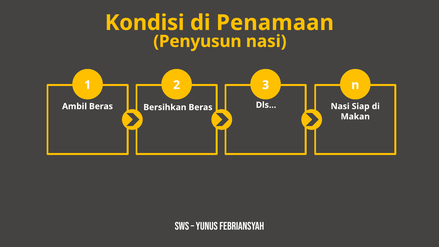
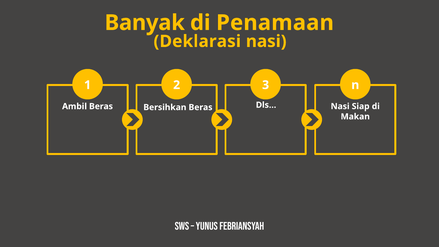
Kondisi: Kondisi -> Banyak
Penyusun: Penyusun -> Deklarasi
